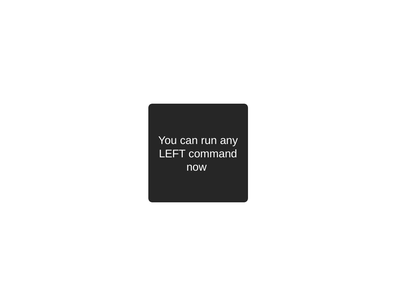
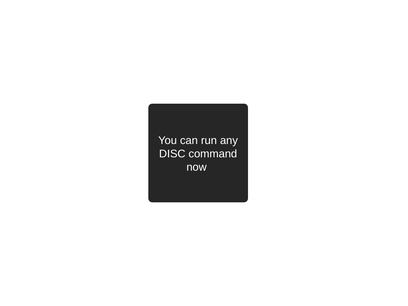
LEFT: LEFT -> DISC
